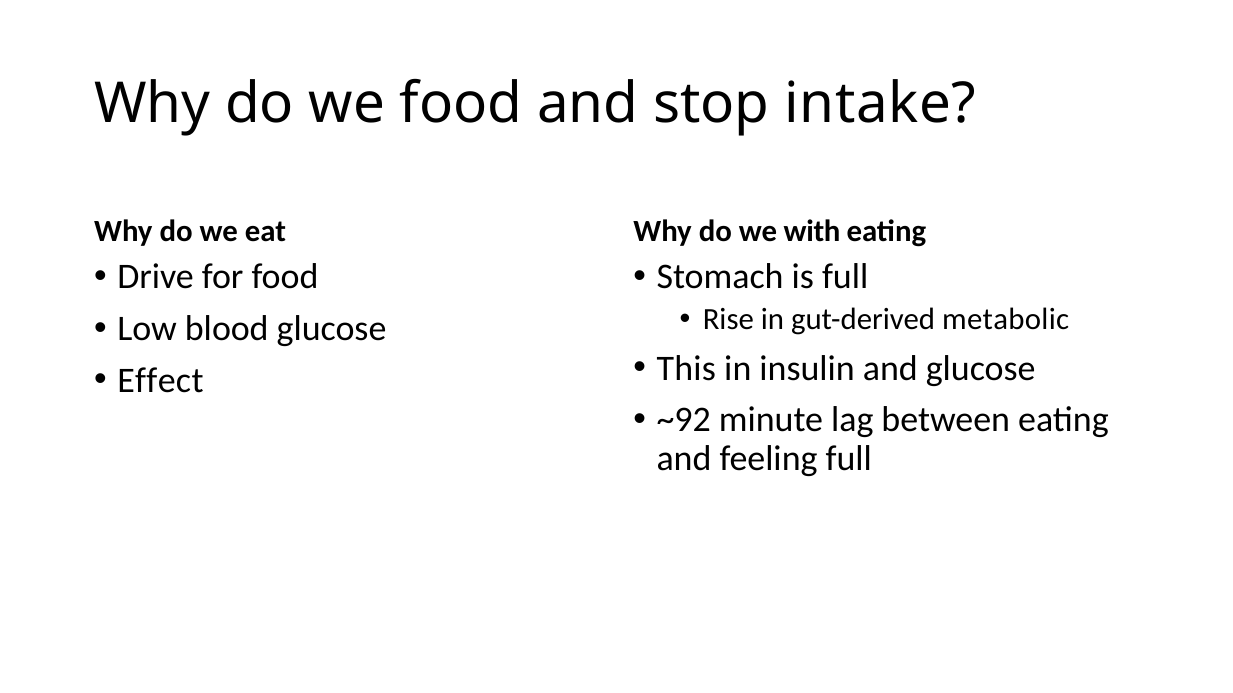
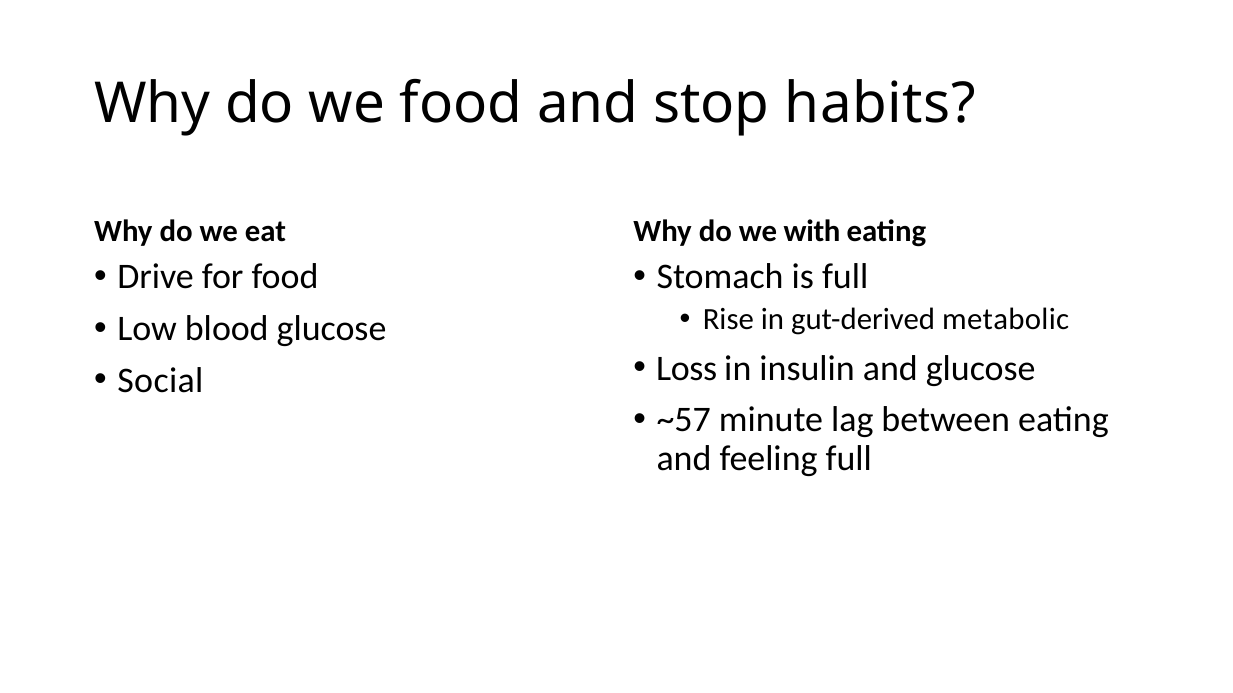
intake: intake -> habits
This: This -> Loss
Effect: Effect -> Social
~92: ~92 -> ~57
